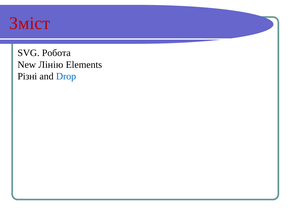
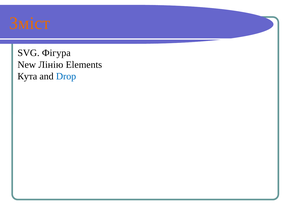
Зміст colour: red -> orange
Робота: Робота -> Фігура
Різні: Різні -> Кута
